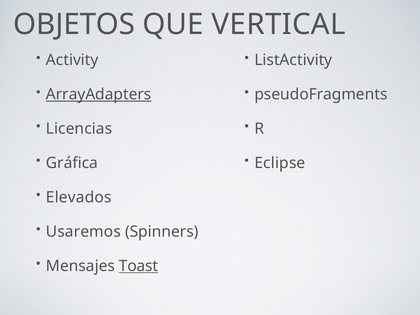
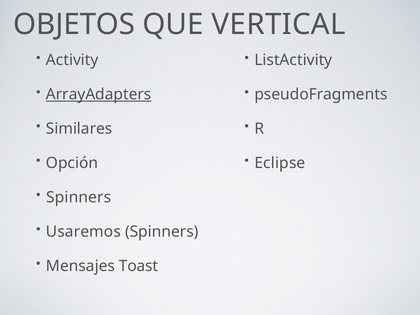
Licencias: Licencias -> Similares
Gráfica: Gráfica -> Opción
Elevados at (79, 197): Elevados -> Spinners
Toast underline: present -> none
